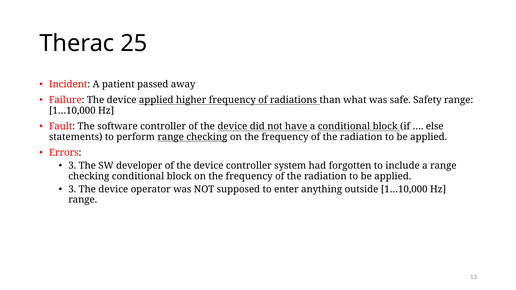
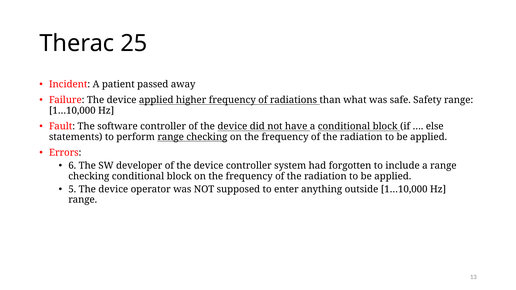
3 at (72, 166): 3 -> 6
3 at (72, 189): 3 -> 5
